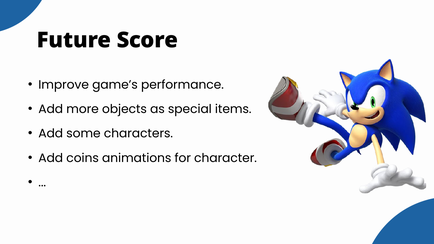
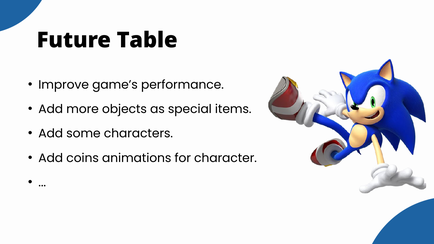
Score: Score -> Table
